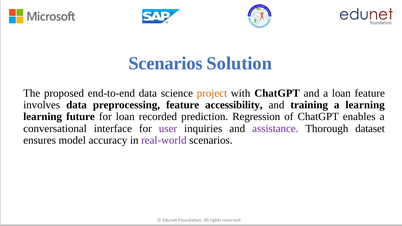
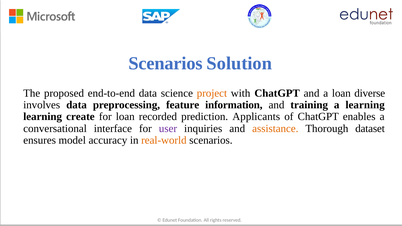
loan feature: feature -> diverse
accessibility: accessibility -> information
future: future -> create
Regression: Regression -> Applicants
assistance colour: purple -> orange
real-world colour: purple -> orange
